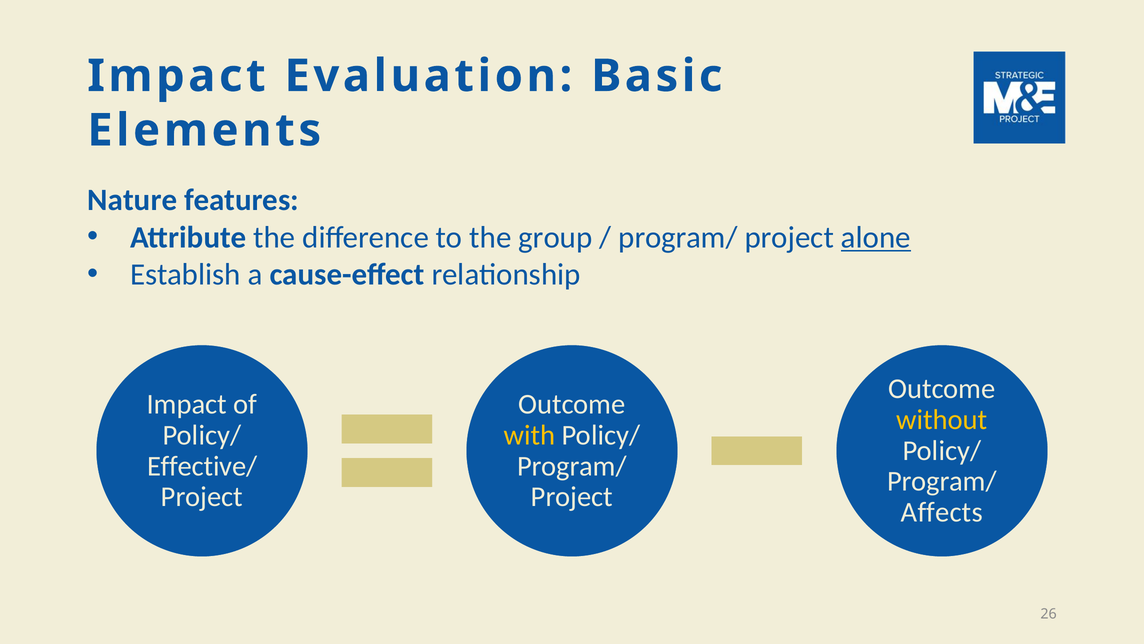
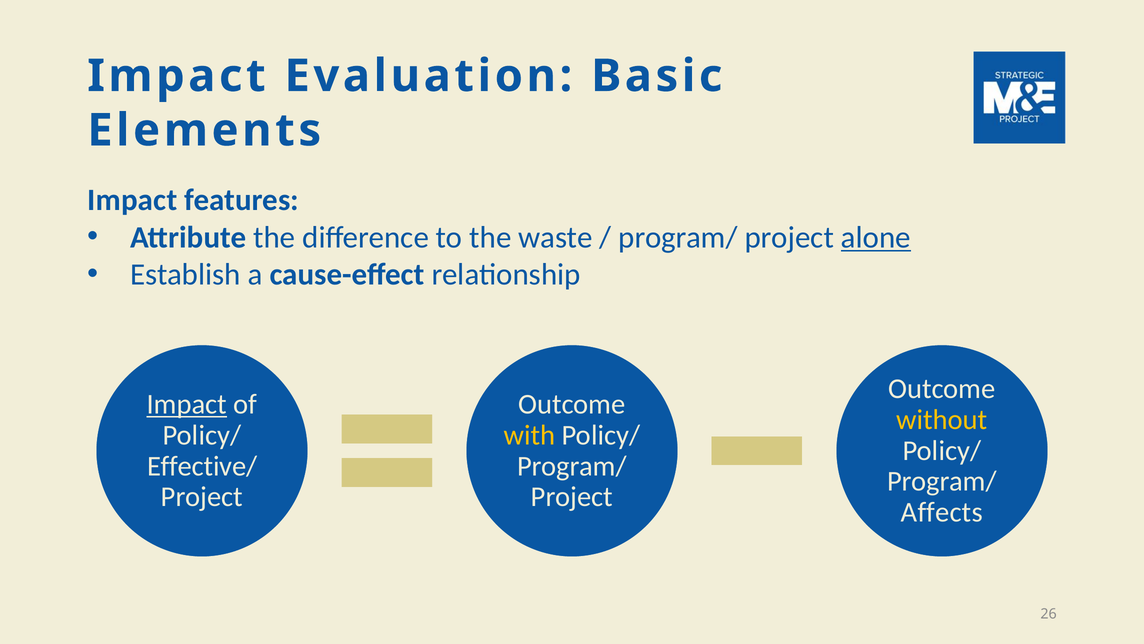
Nature at (132, 200): Nature -> Impact
group: group -> waste
Impact at (187, 404) underline: none -> present
